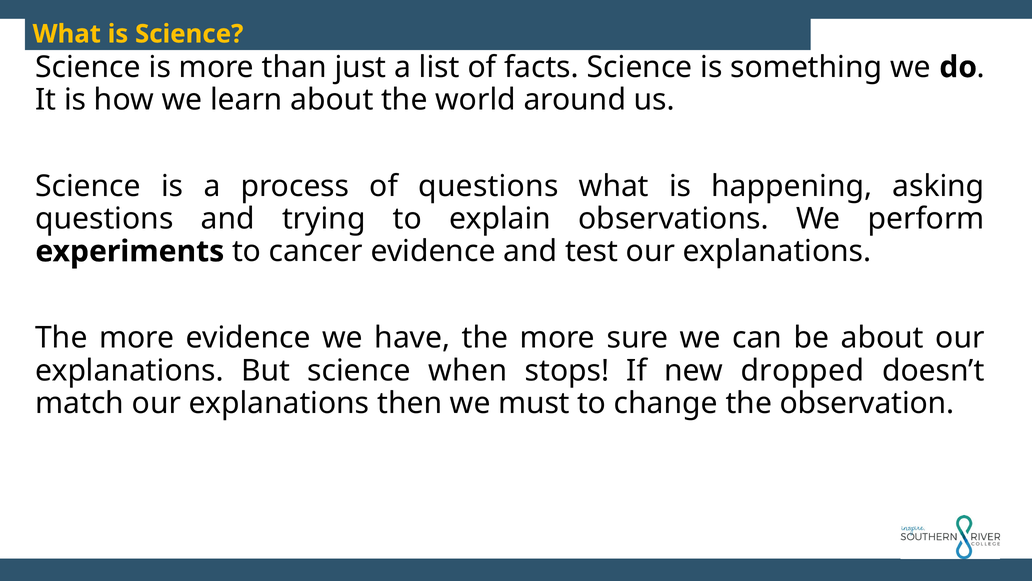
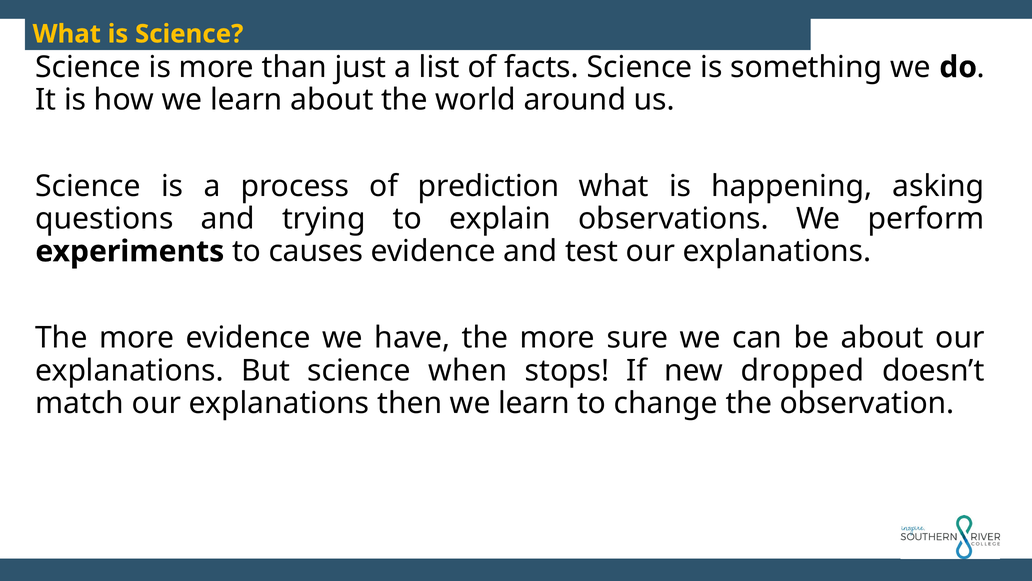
of questions: questions -> prediction
cancer: cancer -> causes
then we must: must -> learn
